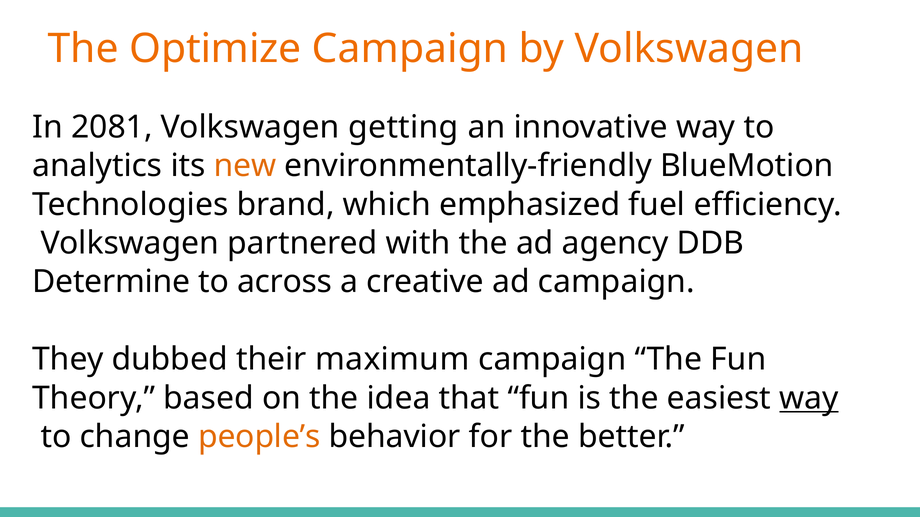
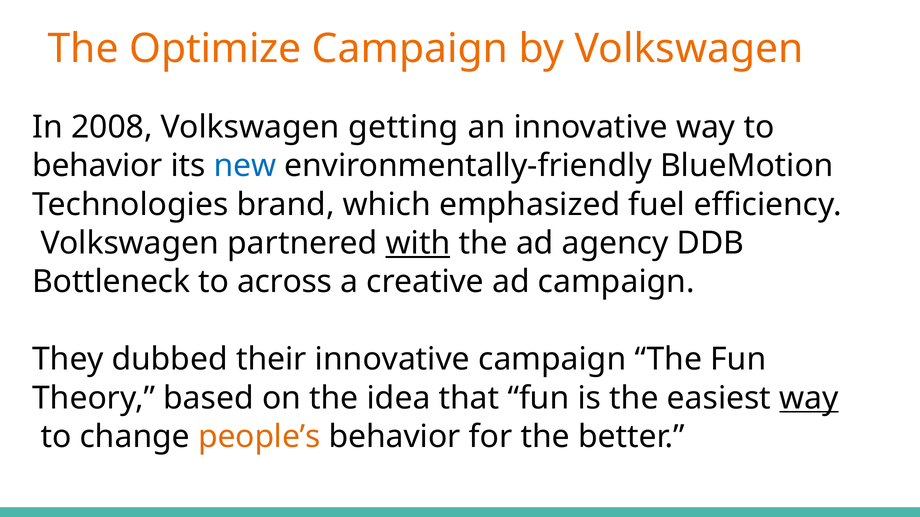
2081: 2081 -> 2008
analytics at (97, 166): analytics -> behavior
new colour: orange -> blue
with underline: none -> present
Determine: Determine -> Bottleneck
their maximum: maximum -> innovative
